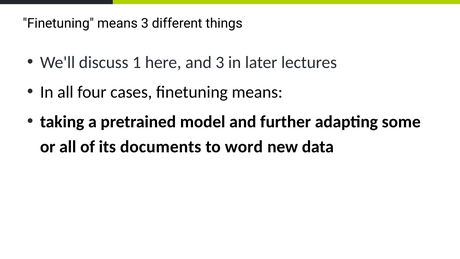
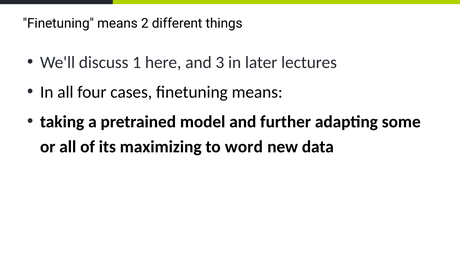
means 3: 3 -> 2
documents: documents -> maximizing
